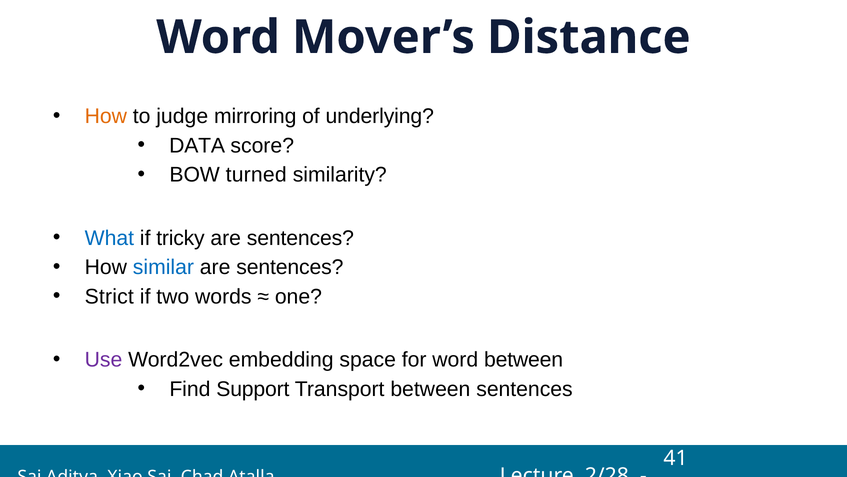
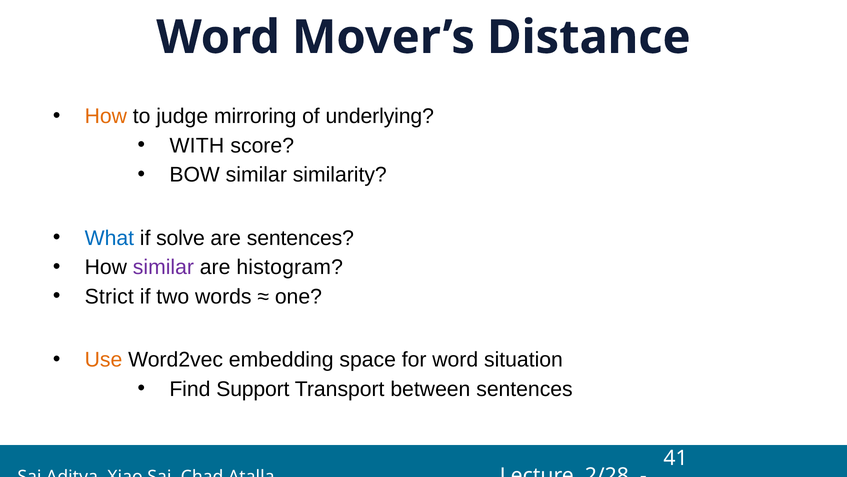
DATA: DATA -> WITH
BOW turned: turned -> similar
tricky: tricky -> solve
similar at (163, 267) colour: blue -> purple
sentences at (290, 267): sentences -> histogram
Use colour: purple -> orange
word between: between -> situation
